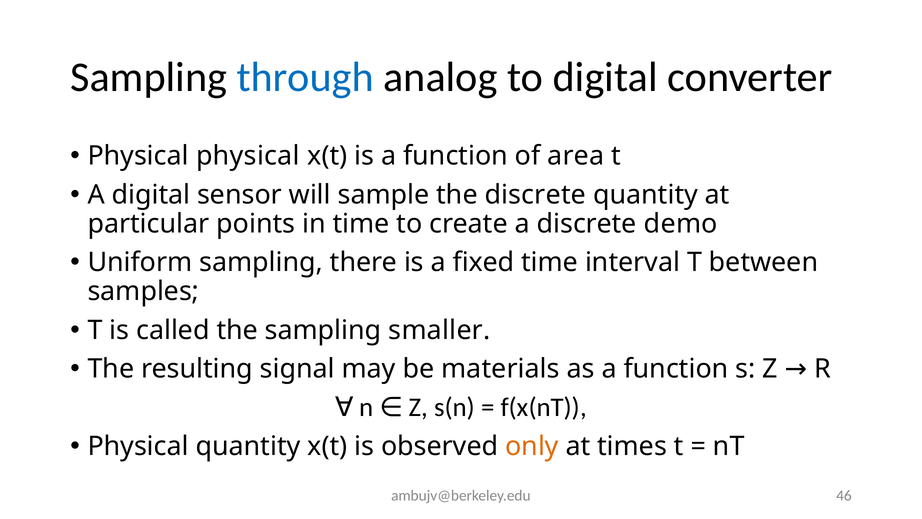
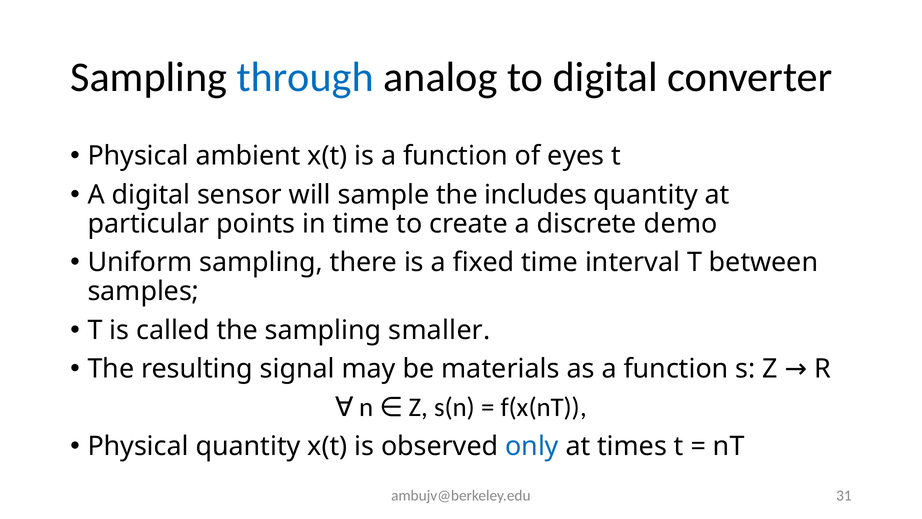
Physical physical: physical -> ambient
area: area -> eyes
the discrete: discrete -> includes
only colour: orange -> blue
46: 46 -> 31
